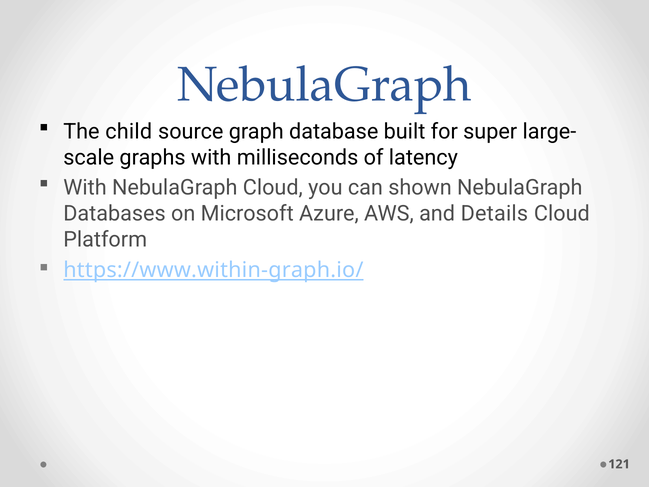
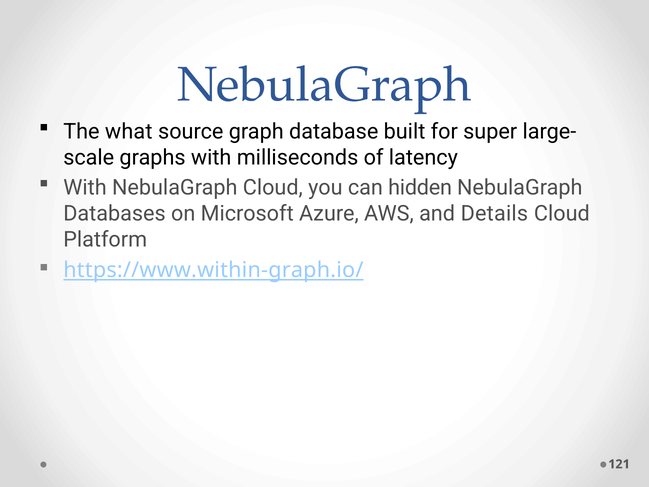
child: child -> what
shown: shown -> hidden
